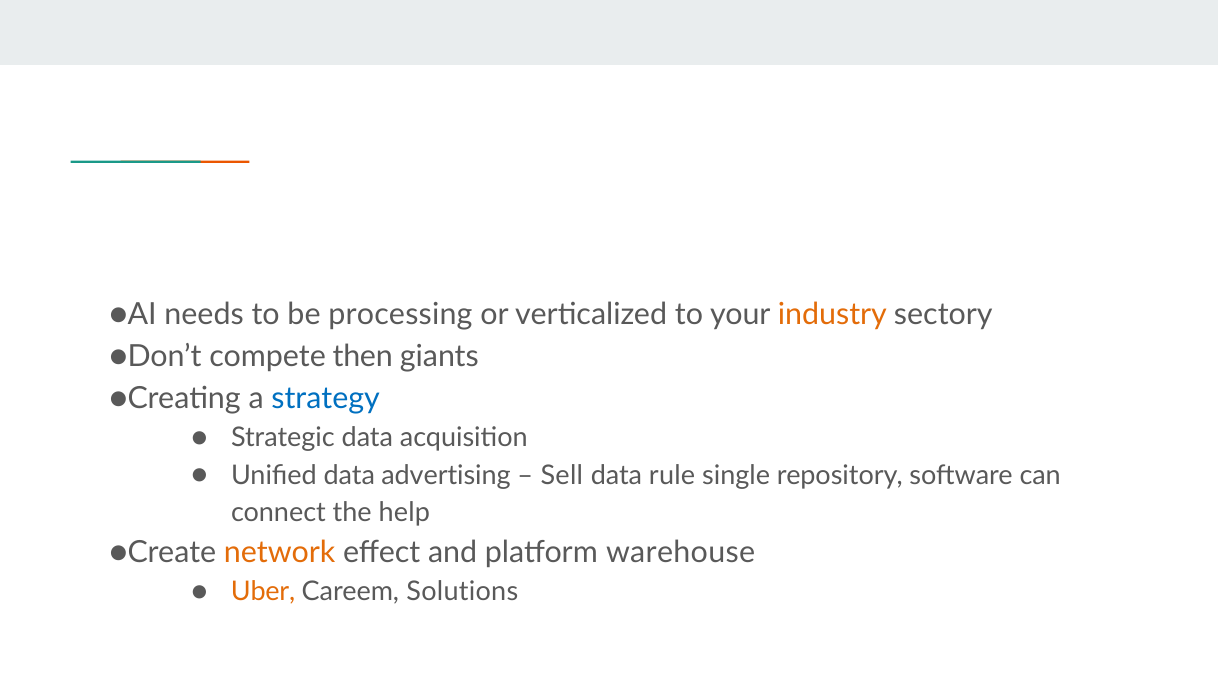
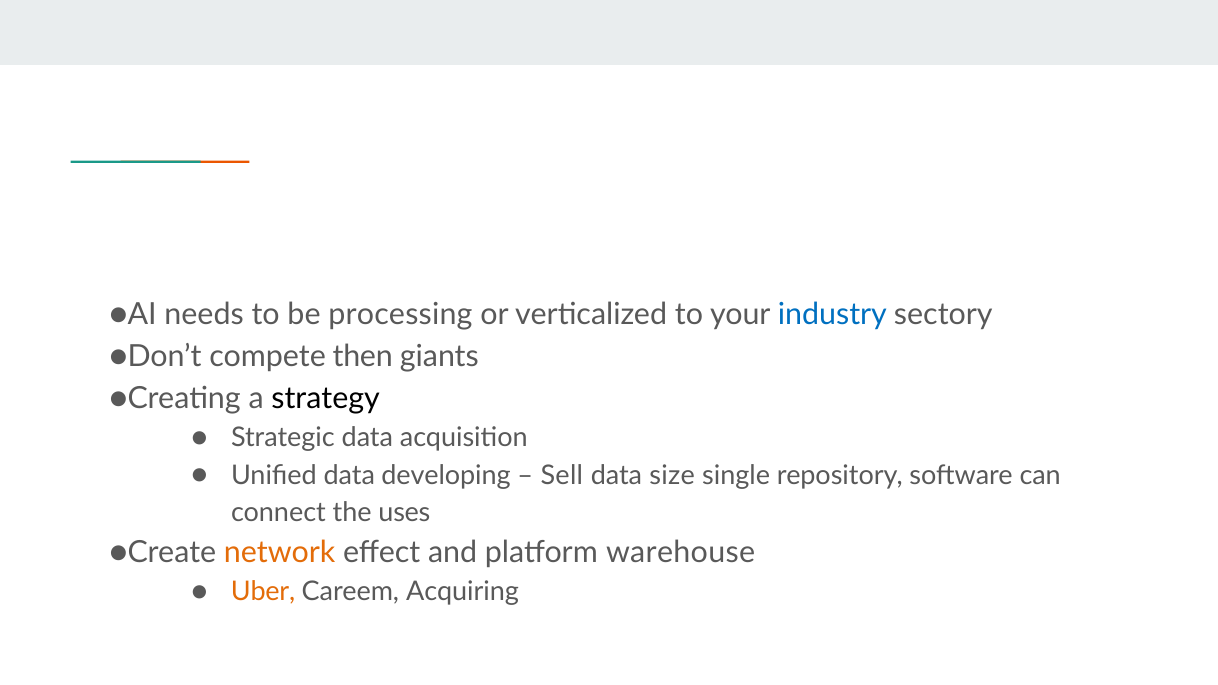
industry colour: orange -> blue
strategy colour: blue -> black
advertising: advertising -> developing
rule: rule -> size
help: help -> uses
Solutions: Solutions -> Acquiring
